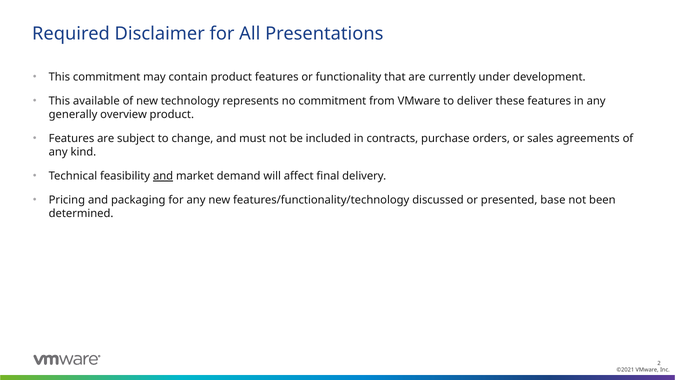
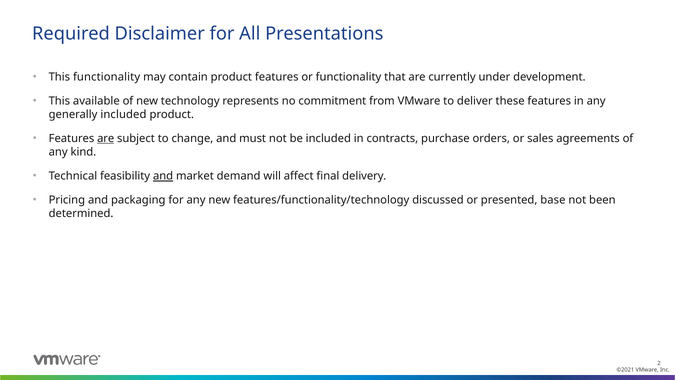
This commitment: commitment -> functionality
generally overview: overview -> included
are at (106, 138) underline: none -> present
